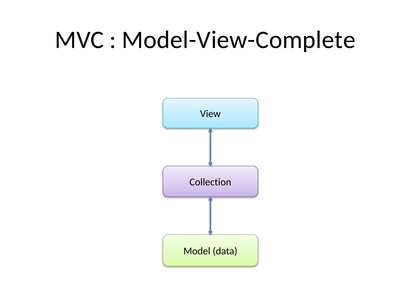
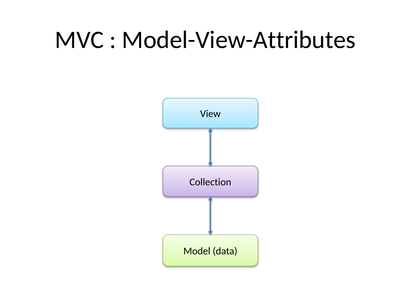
Model-View-Complete: Model-View-Complete -> Model-View-Attributes
